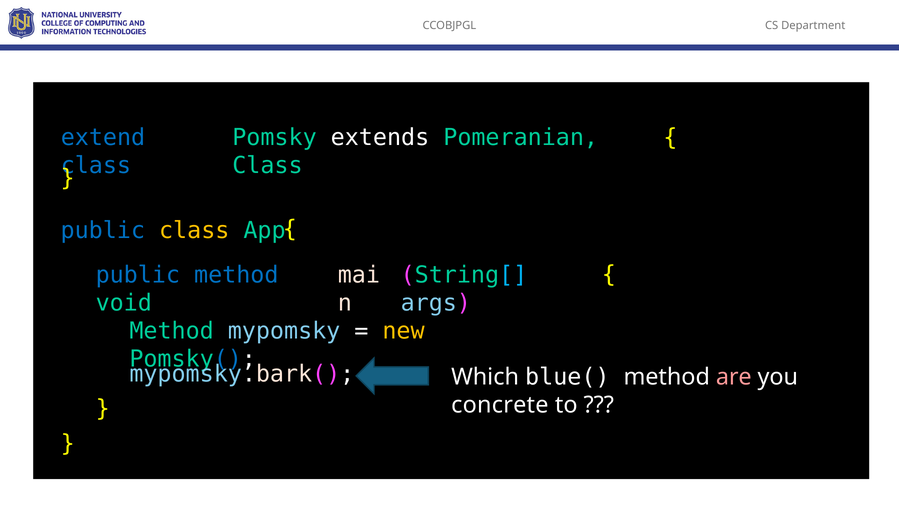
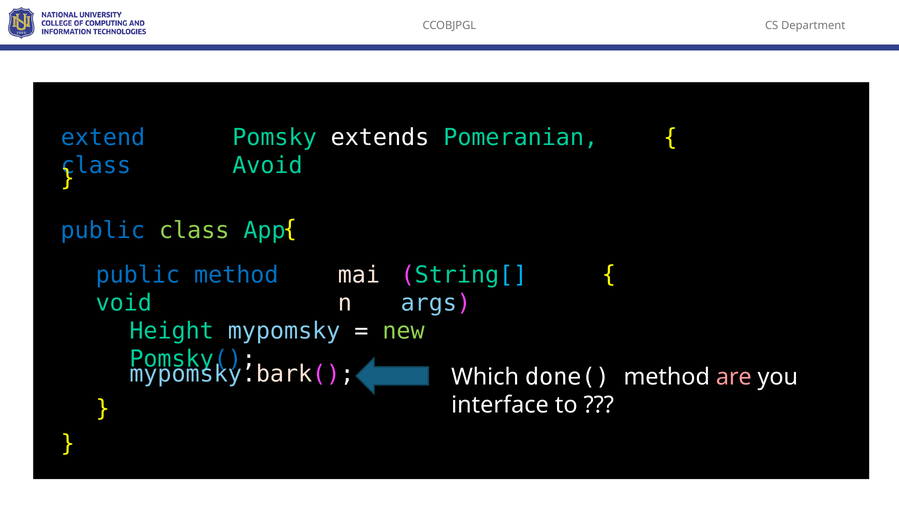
Class at (267, 165): Class -> Avoid
class at (194, 231) colour: yellow -> light green
Method at (172, 331): Method -> Height
new colour: yellow -> light green
blue(: blue( -> done(
concrete: concrete -> interface
